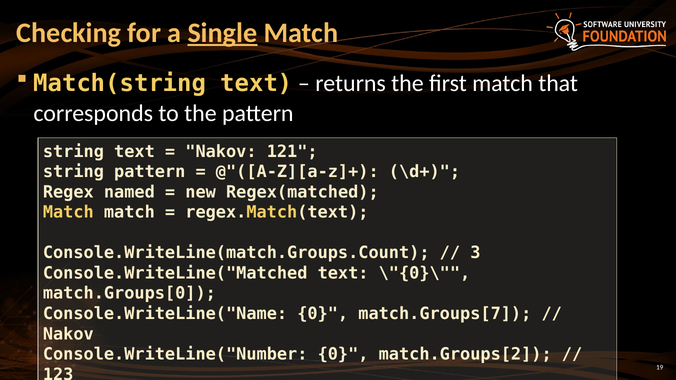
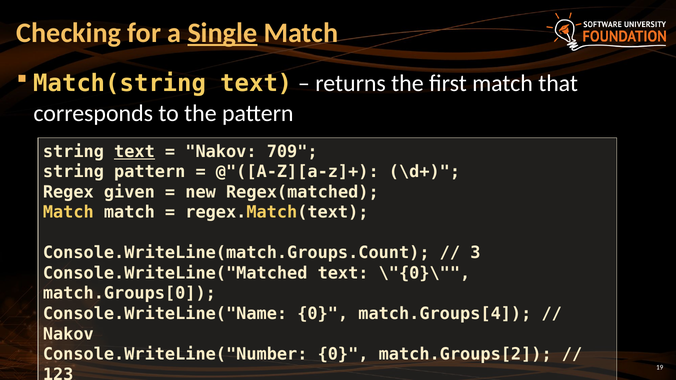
text at (134, 152) underline: none -> present
121: 121 -> 709
named: named -> given
match.Groups[7: match.Groups[7 -> match.Groups[4
